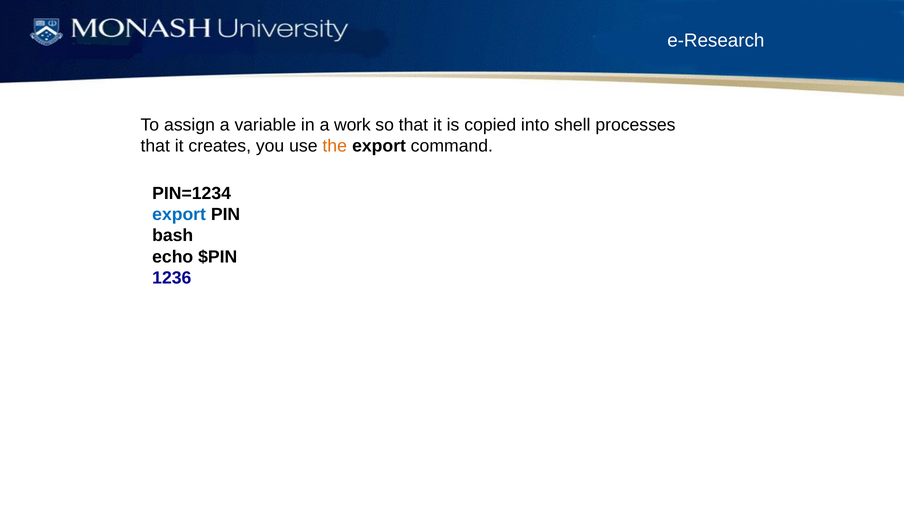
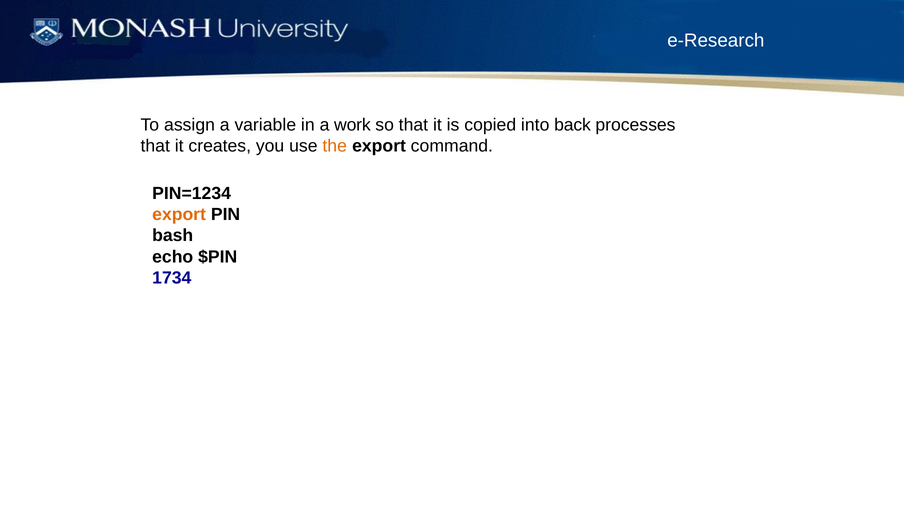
shell: shell -> back
export at (179, 215) colour: blue -> orange
1236: 1236 -> 1734
